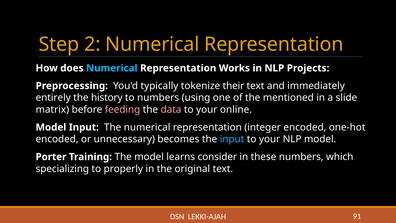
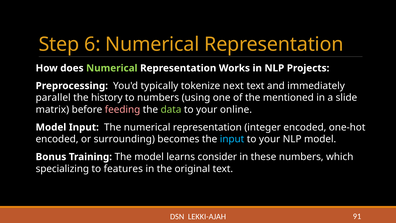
2: 2 -> 6
Numerical at (112, 68) colour: light blue -> light green
their: their -> next
entirely: entirely -> parallel
data colour: pink -> light green
unnecessary: unnecessary -> surrounding
Porter: Porter -> Bonus
properly: properly -> features
